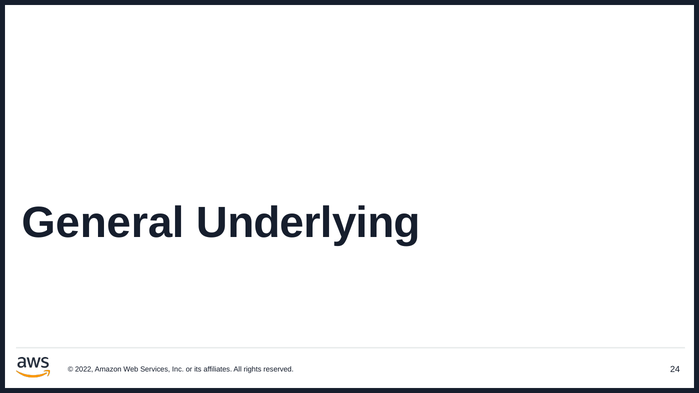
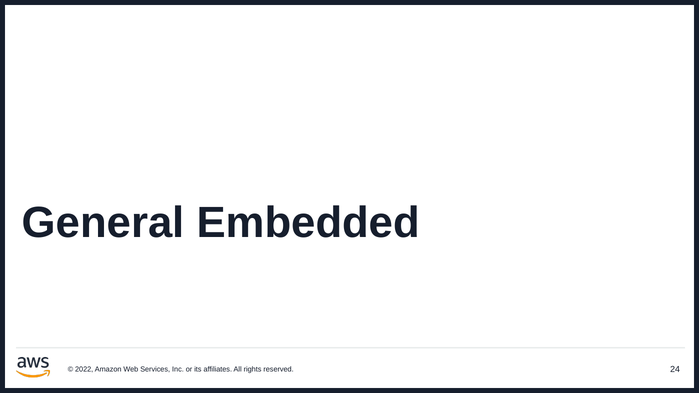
Underlying: Underlying -> Embedded
